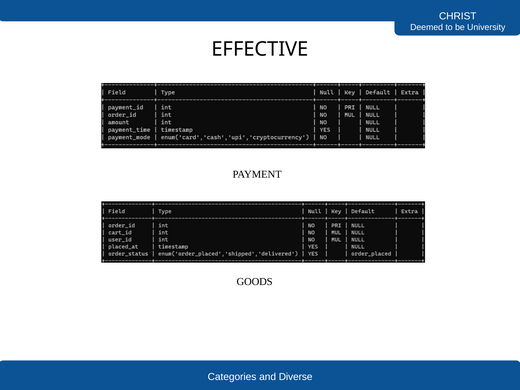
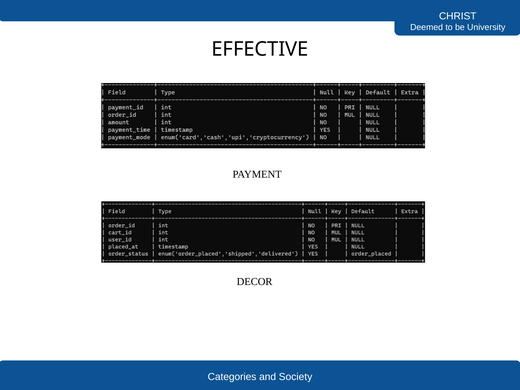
GOODS: GOODS -> DECOR
Diverse: Diverse -> Society
